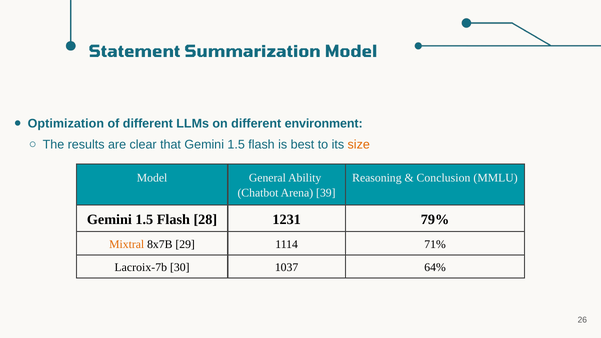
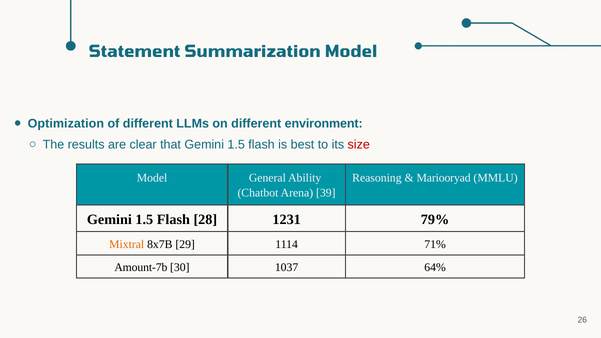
size colour: orange -> red
Conclusion: Conclusion -> Mariooryad
Lacroix-7b: Lacroix-7b -> Amount-7b
